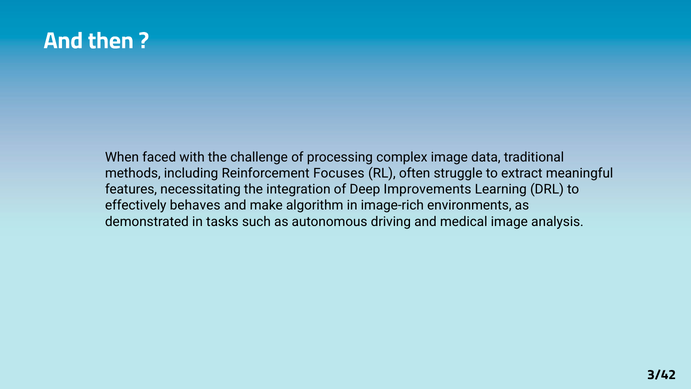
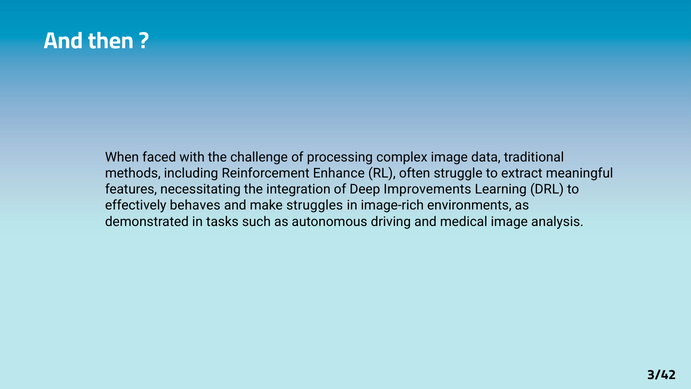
Focuses: Focuses -> Enhance
algorithm: algorithm -> struggles
